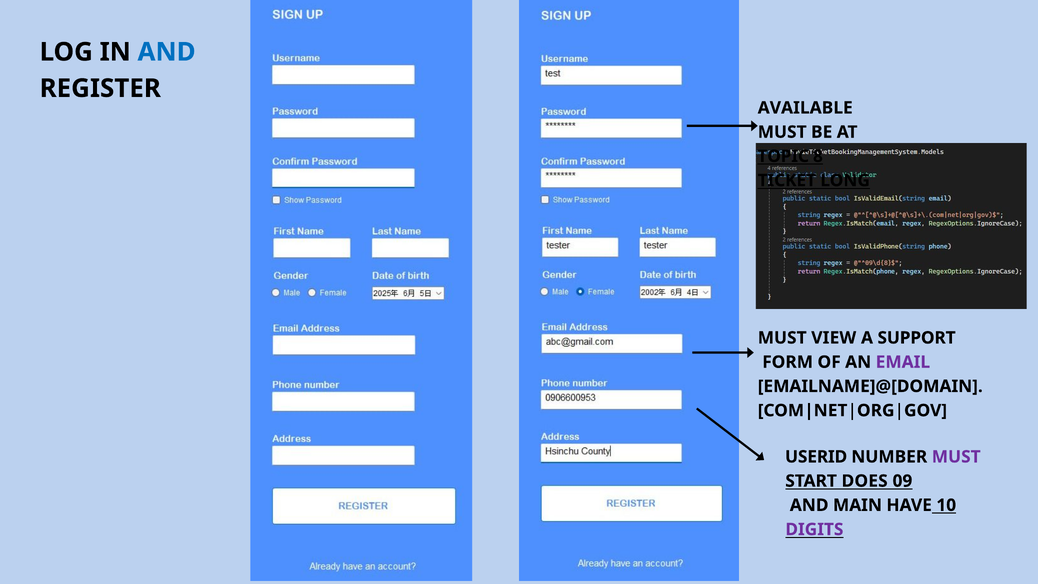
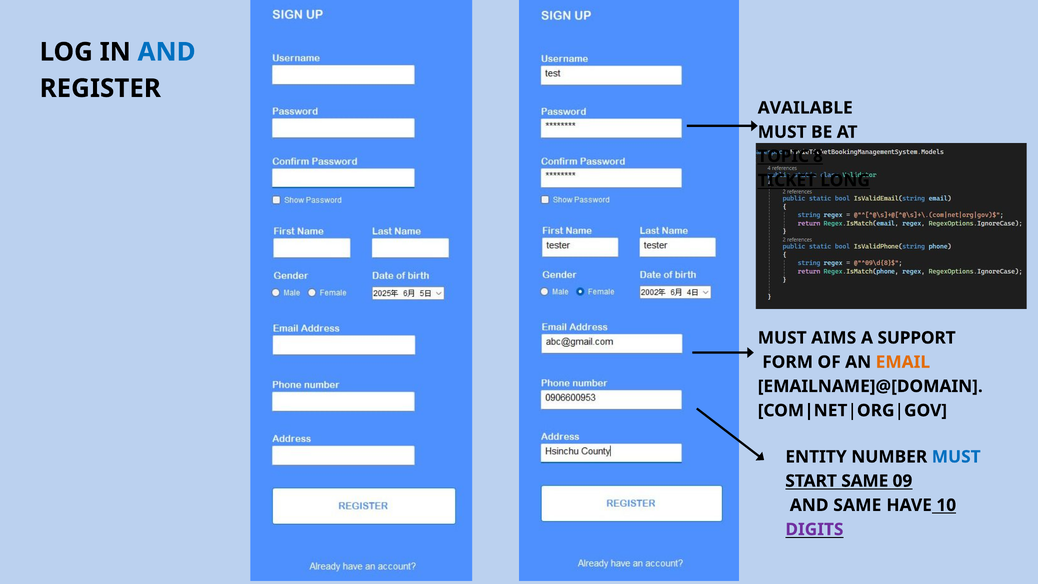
VIEW: VIEW -> AIMS
EMAIL colour: purple -> orange
USERID: USERID -> ENTITY
MUST at (956, 457) colour: purple -> blue
START DOES: DOES -> SAME
AND MAIN: MAIN -> SAME
